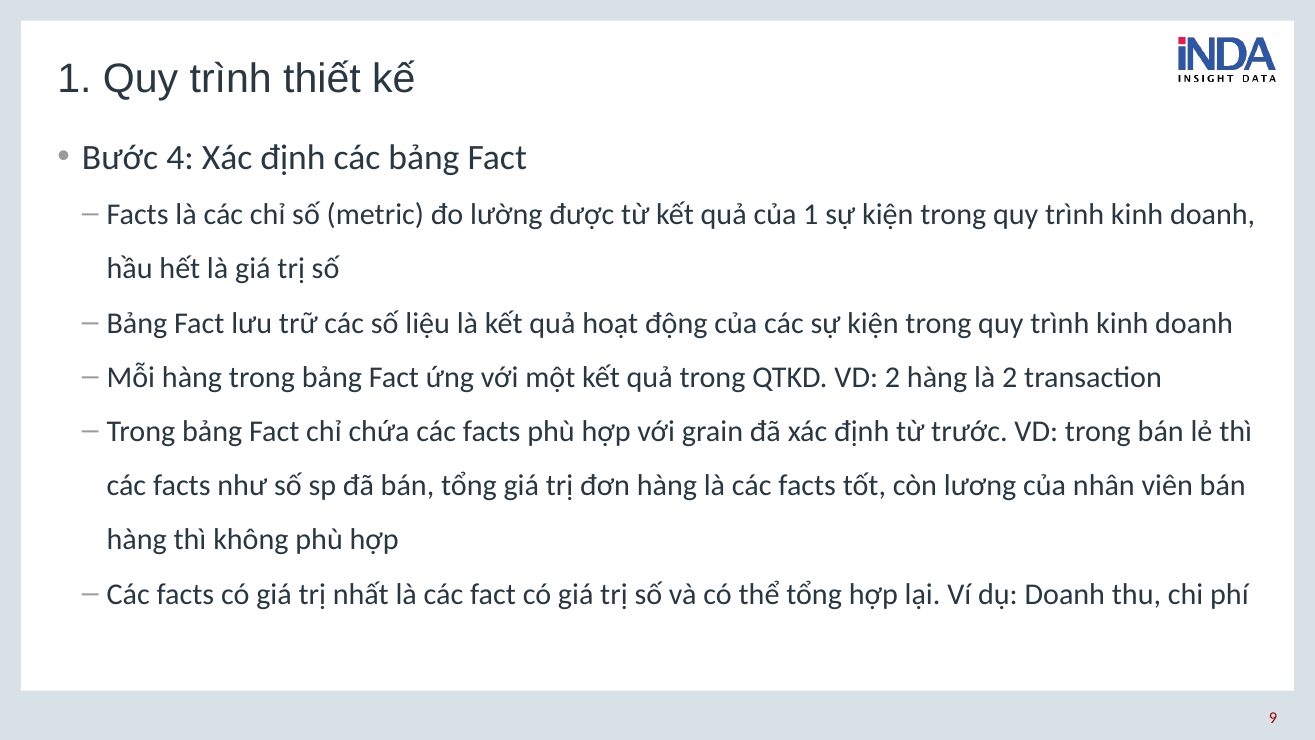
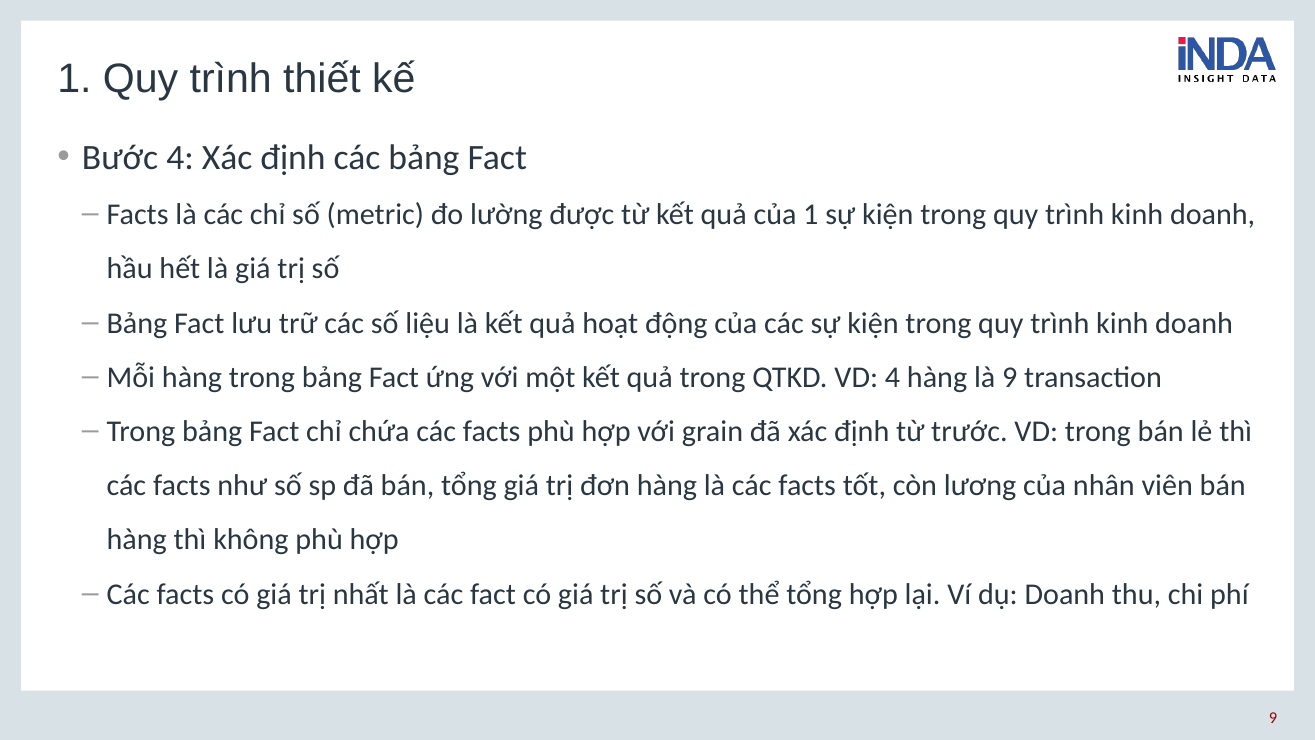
VD 2: 2 -> 4
là 2: 2 -> 9
